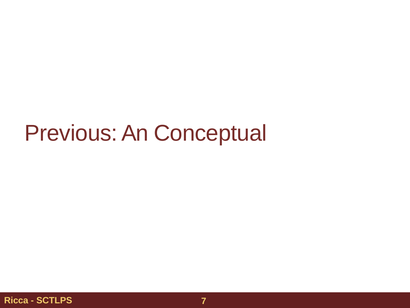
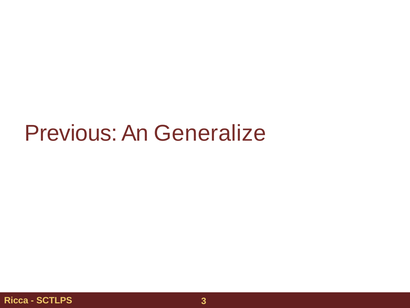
Conceptual: Conceptual -> Generalize
7: 7 -> 3
